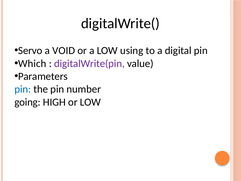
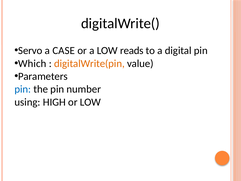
VOID: VOID -> CASE
using: using -> reads
digitalWrite(pin colour: purple -> orange
going: going -> using
